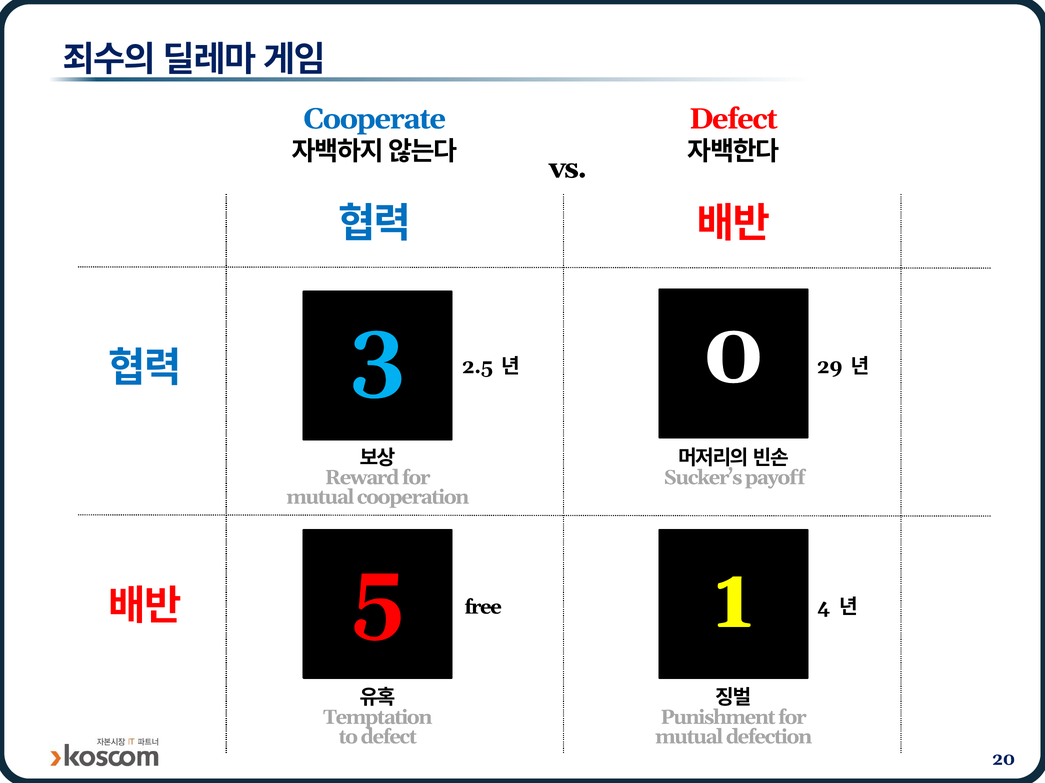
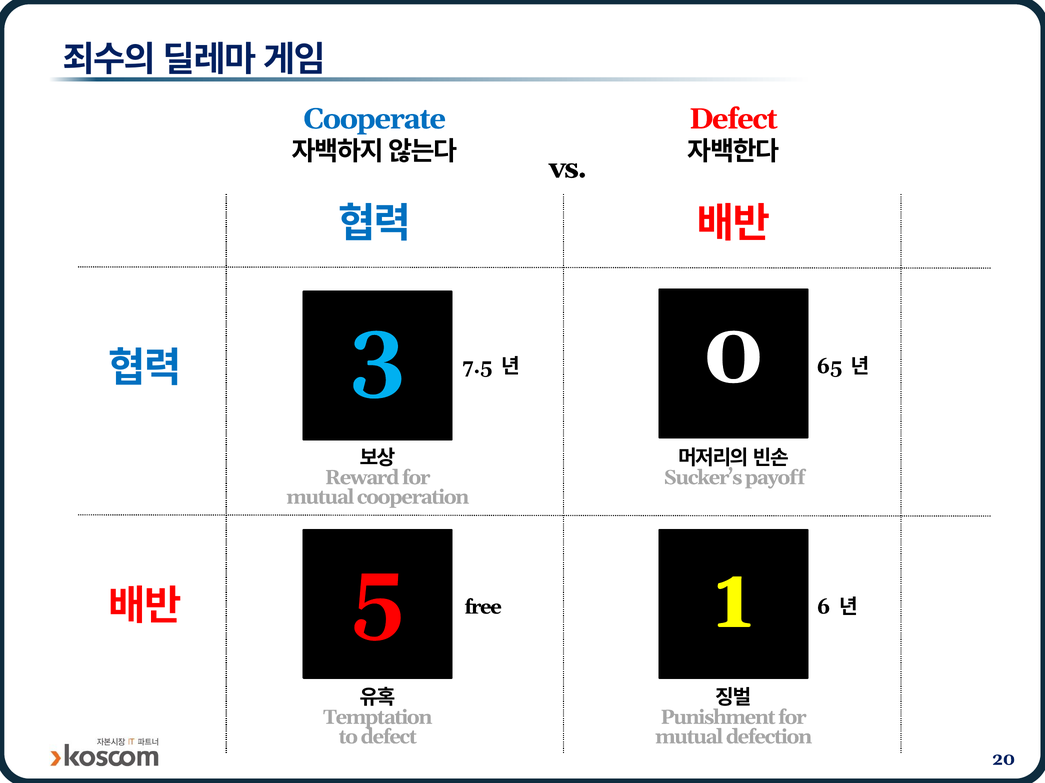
2.5: 2.5 -> 7.5
29: 29 -> 65
4: 4 -> 6
